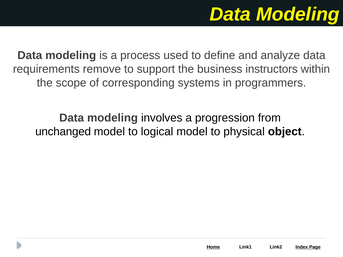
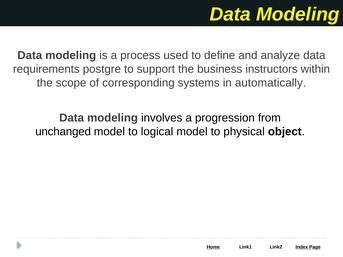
remove: remove -> postgre
programmers: programmers -> automatically
